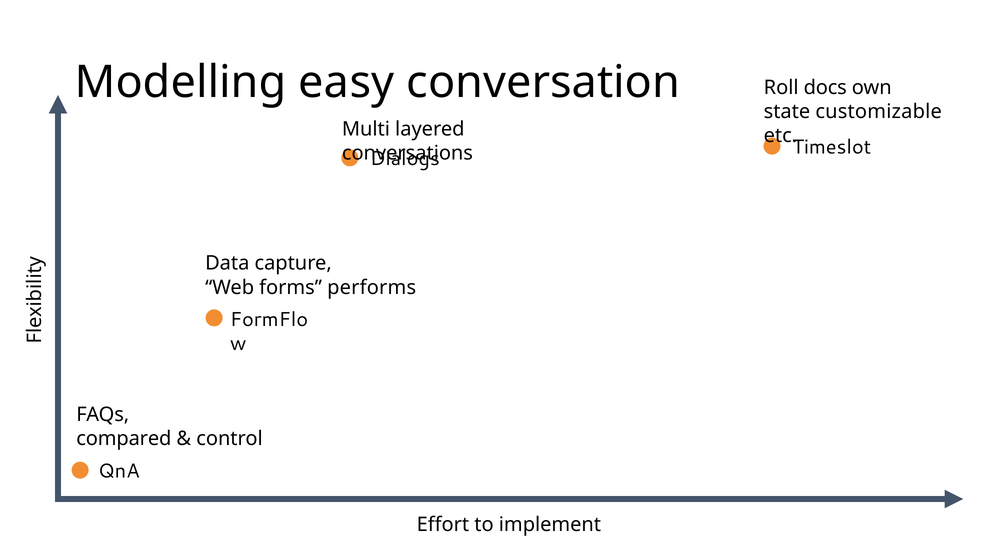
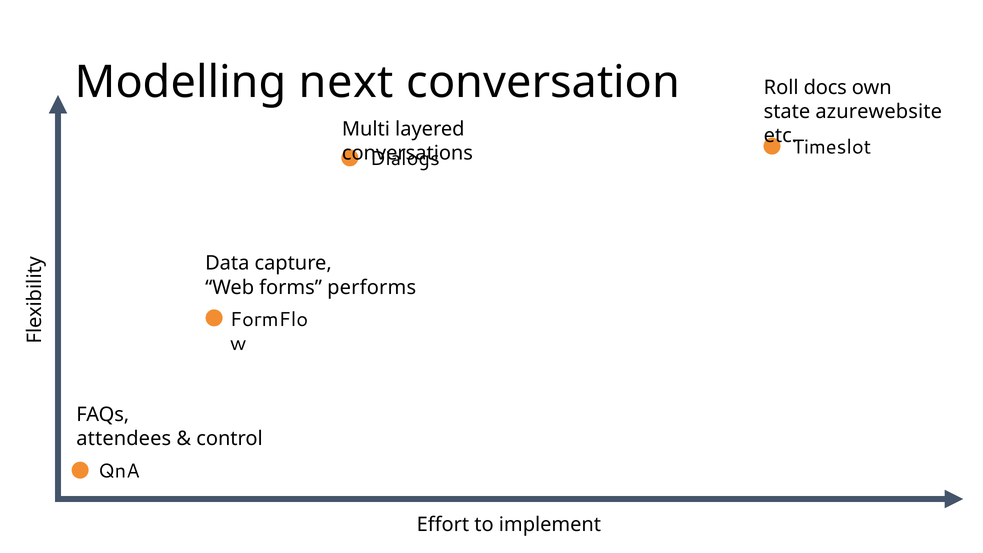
easy: easy -> next
customizable: customizable -> azurewebsite
compared: compared -> attendees
